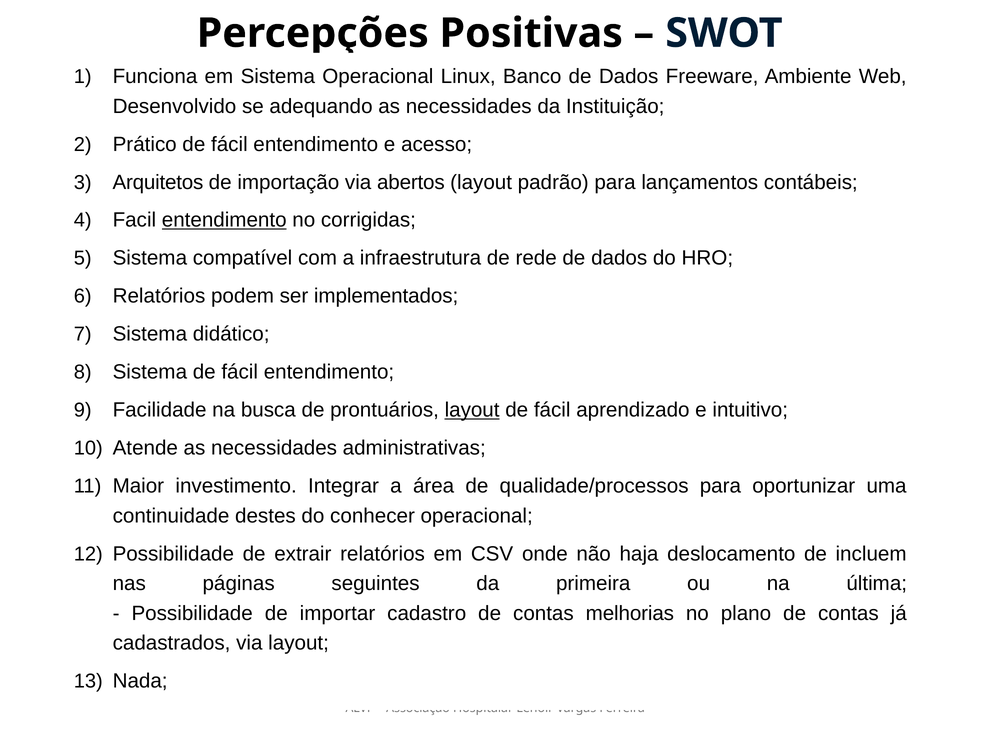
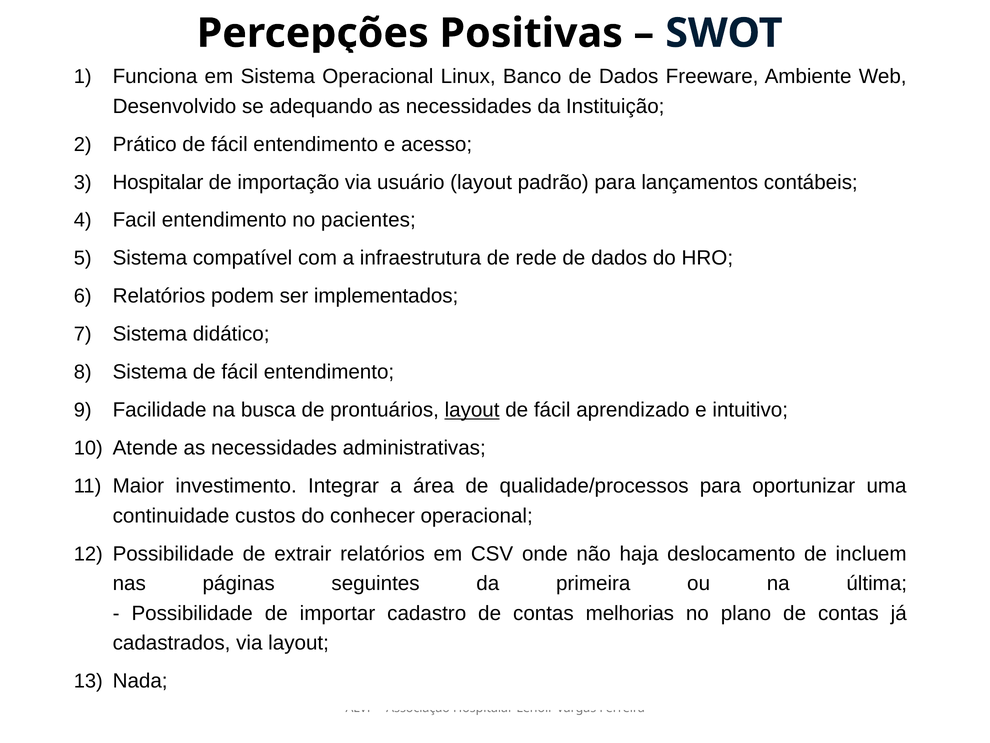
Arquitetos at (158, 182): Arquitetos -> Hospitalar
abertos: abertos -> usuário
entendimento at (224, 220) underline: present -> none
corrigidas: corrigidas -> pacientes
destes: destes -> custos
